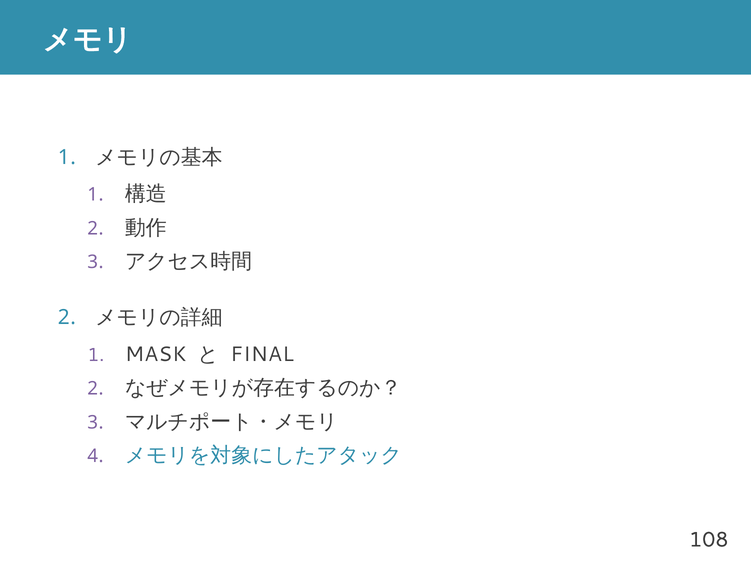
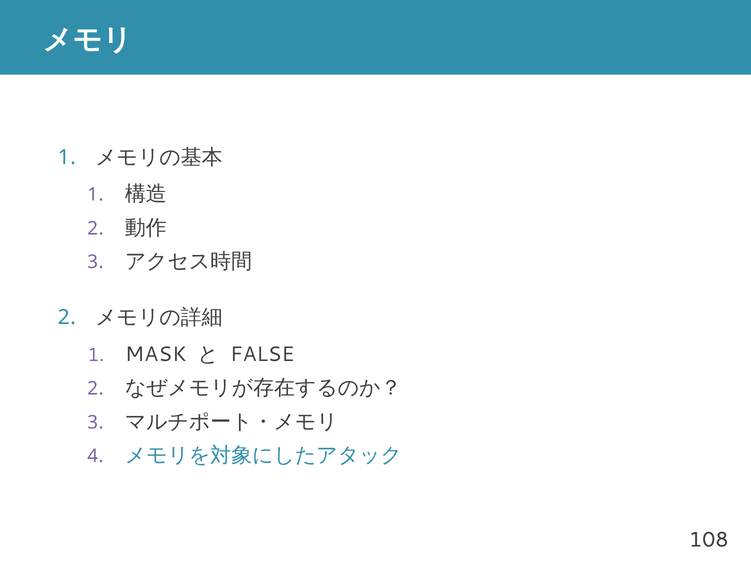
FINAL: FINAL -> FALSE
